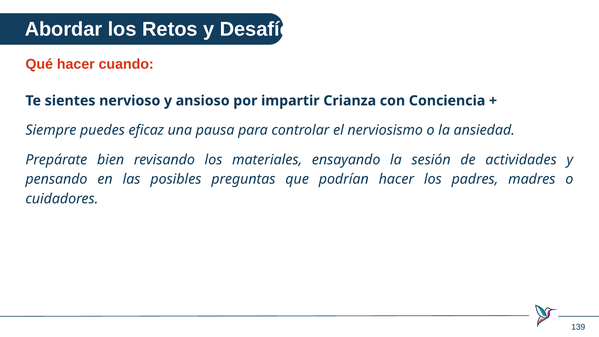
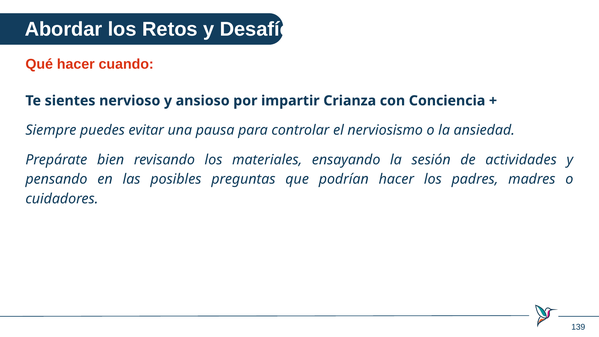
eficaz: eficaz -> evitar
